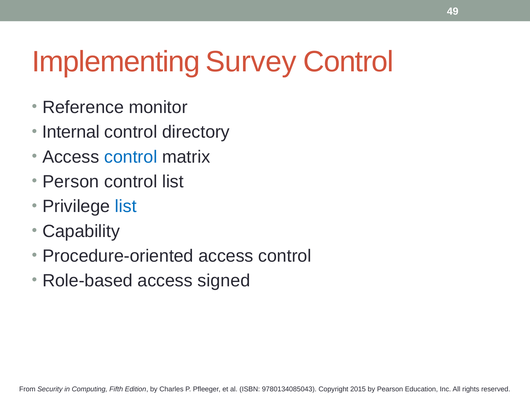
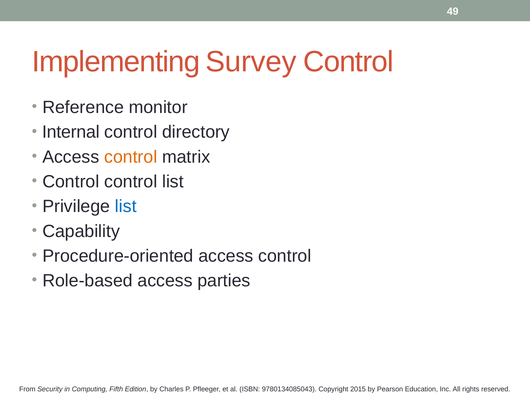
control at (131, 157) colour: blue -> orange
Person at (71, 181): Person -> Control
signed: signed -> parties
